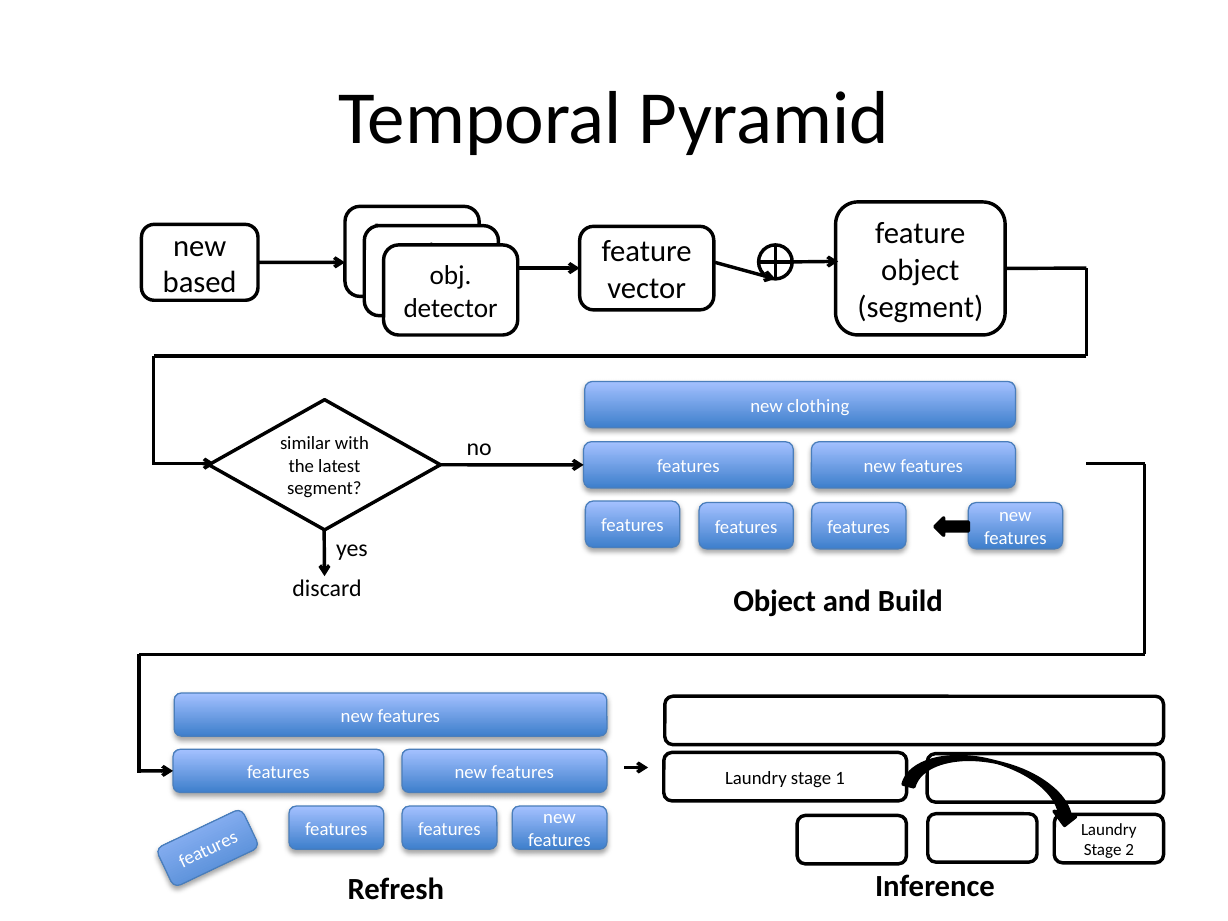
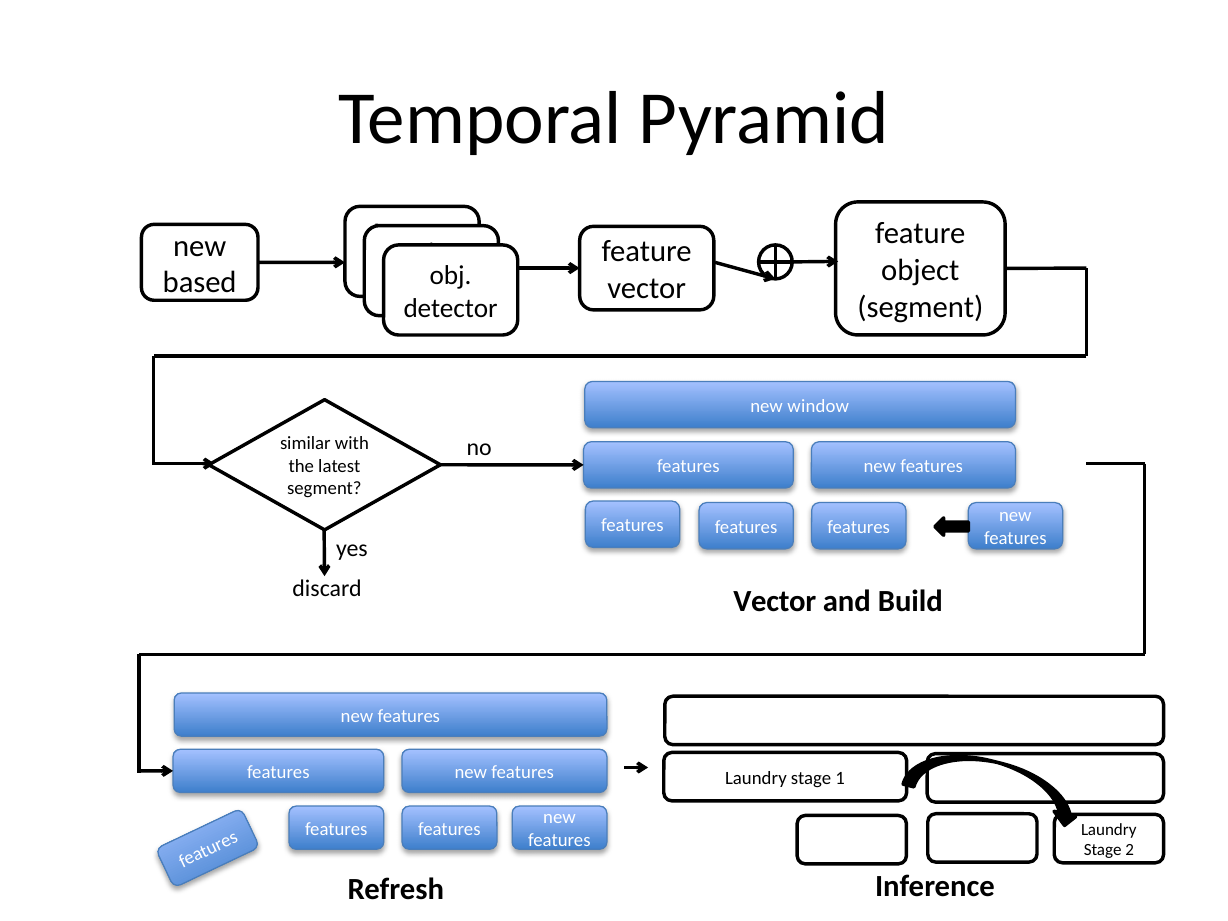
clothing: clothing -> window
Object at (775, 601): Object -> Vector
